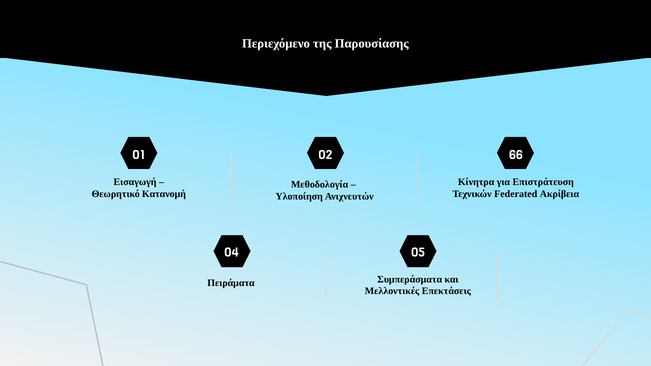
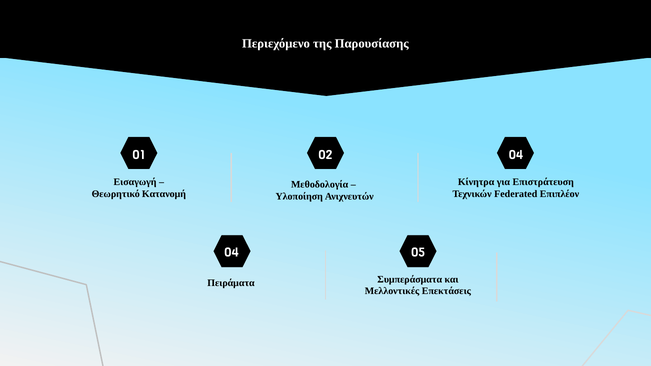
02 66: 66 -> 04
Ακρίβεια: Ακρίβεια -> Επιπλέον
